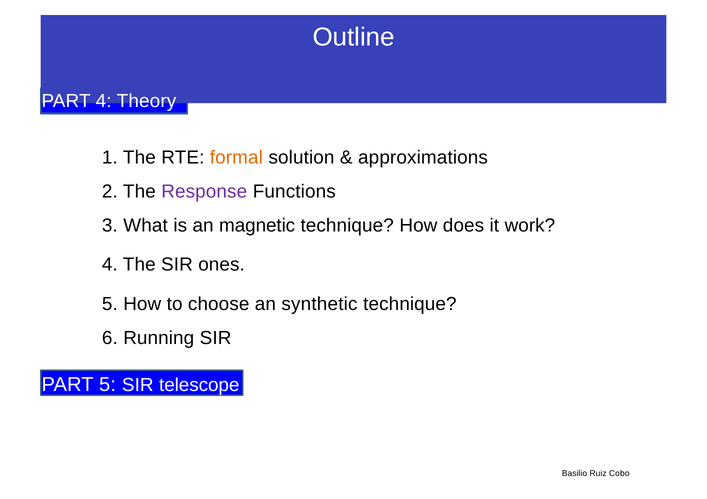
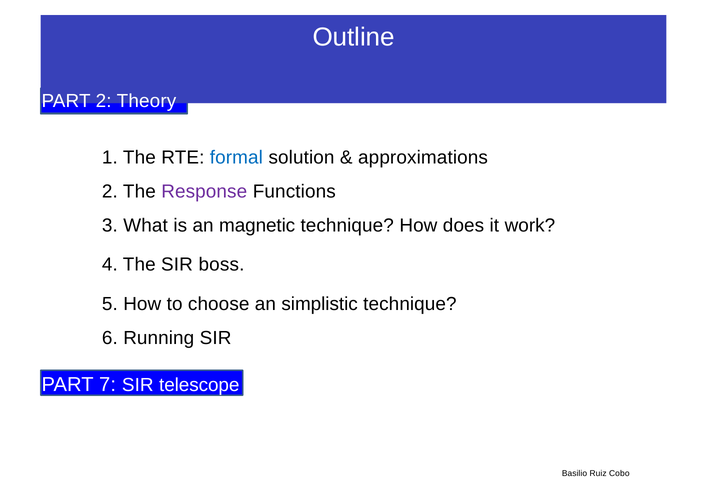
PART 4: 4 -> 2
formal colour: orange -> blue
ones: ones -> boss
synthetic: synthetic -> simplistic
PART 5: 5 -> 7
